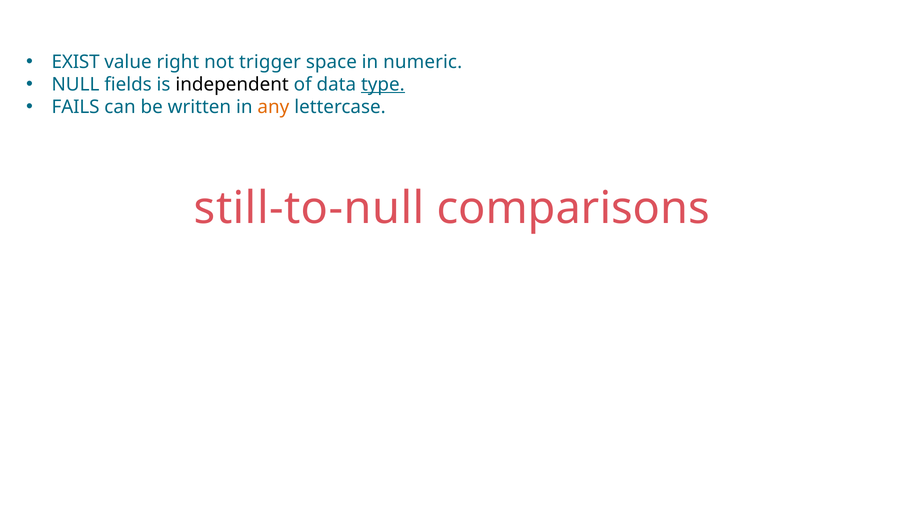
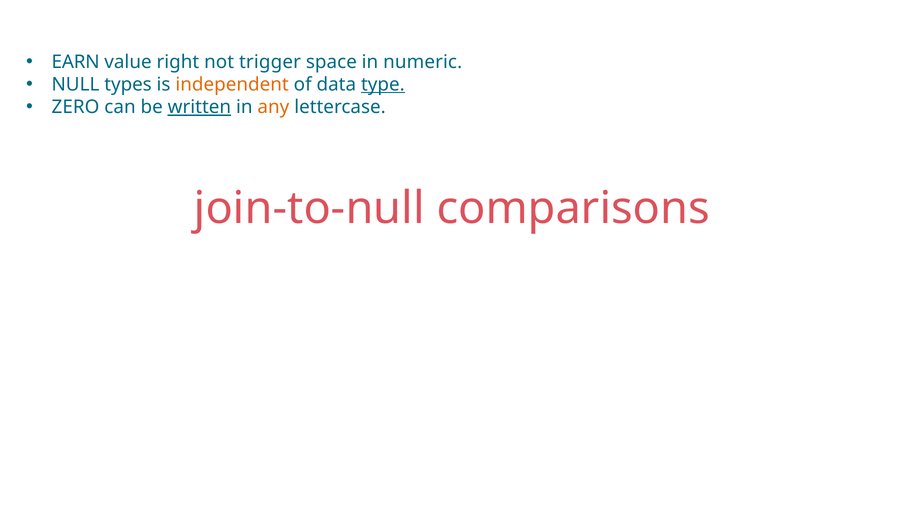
EXIST: EXIST -> EARN
fields: fields -> types
independent colour: black -> orange
FAILS: FAILS -> ZERO
written underline: none -> present
still-to-null: still-to-null -> join-to-null
